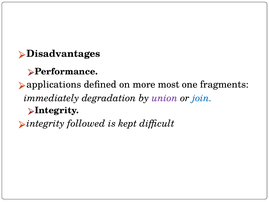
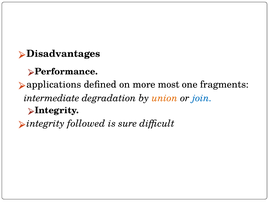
immediately: immediately -> intermediate
union colour: purple -> orange
kept: kept -> sure
